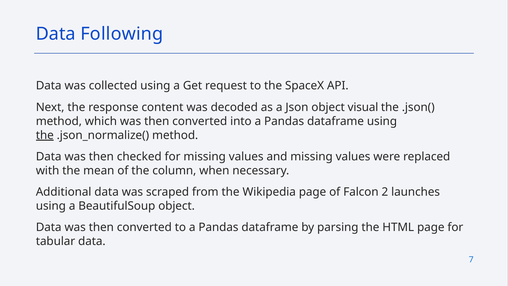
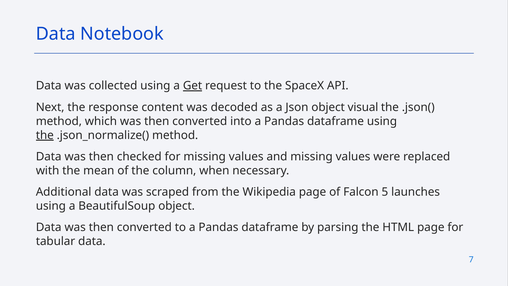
Following: Following -> Notebook
Get underline: none -> present
2: 2 -> 5
